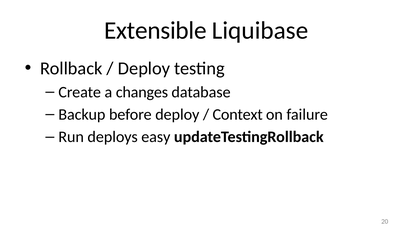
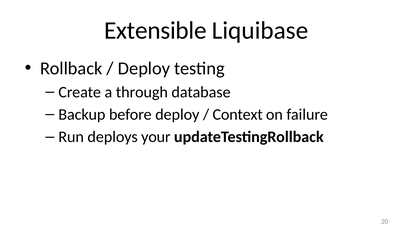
changes: changes -> through
easy: easy -> your
